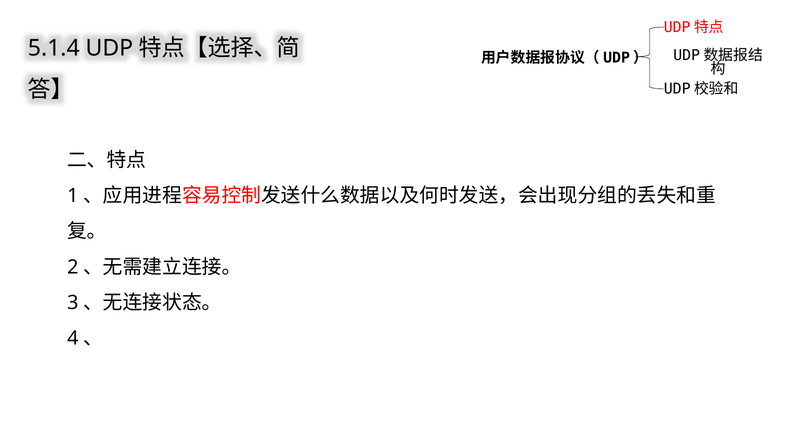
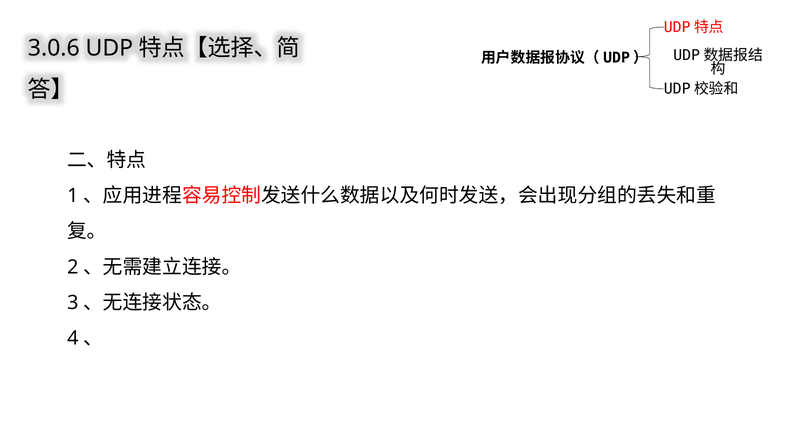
5.1.4: 5.1.4 -> 3.0.6
